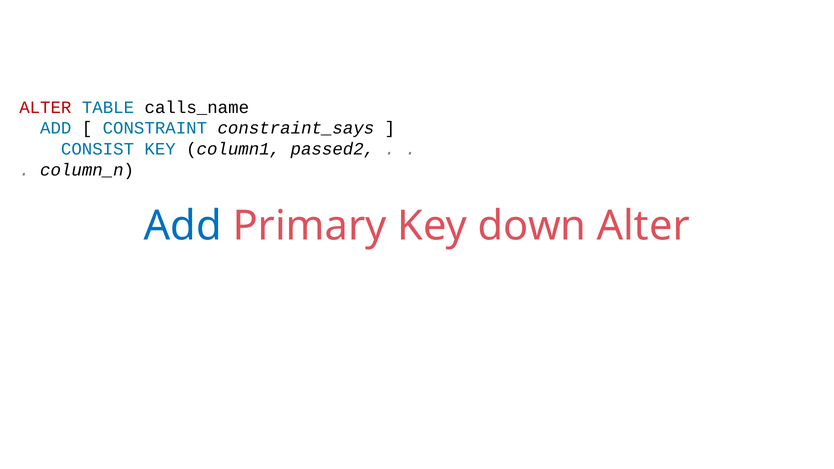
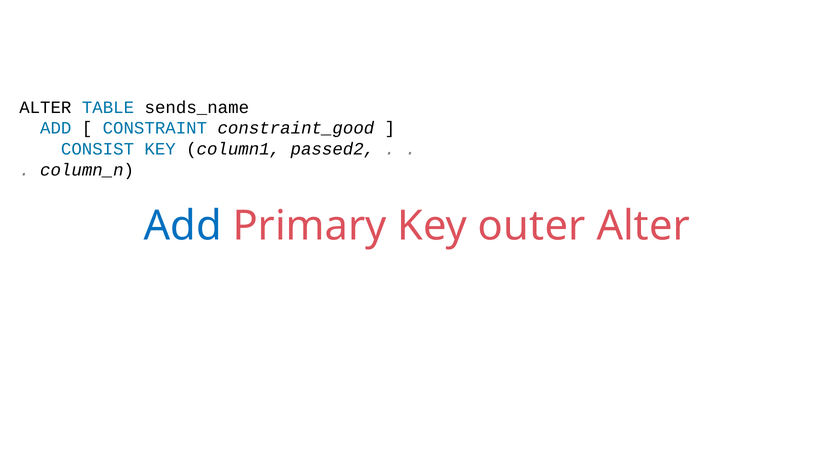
ALTER at (45, 107) colour: red -> black
calls_name: calls_name -> sends_name
constraint_says: constraint_says -> constraint_good
down: down -> outer
